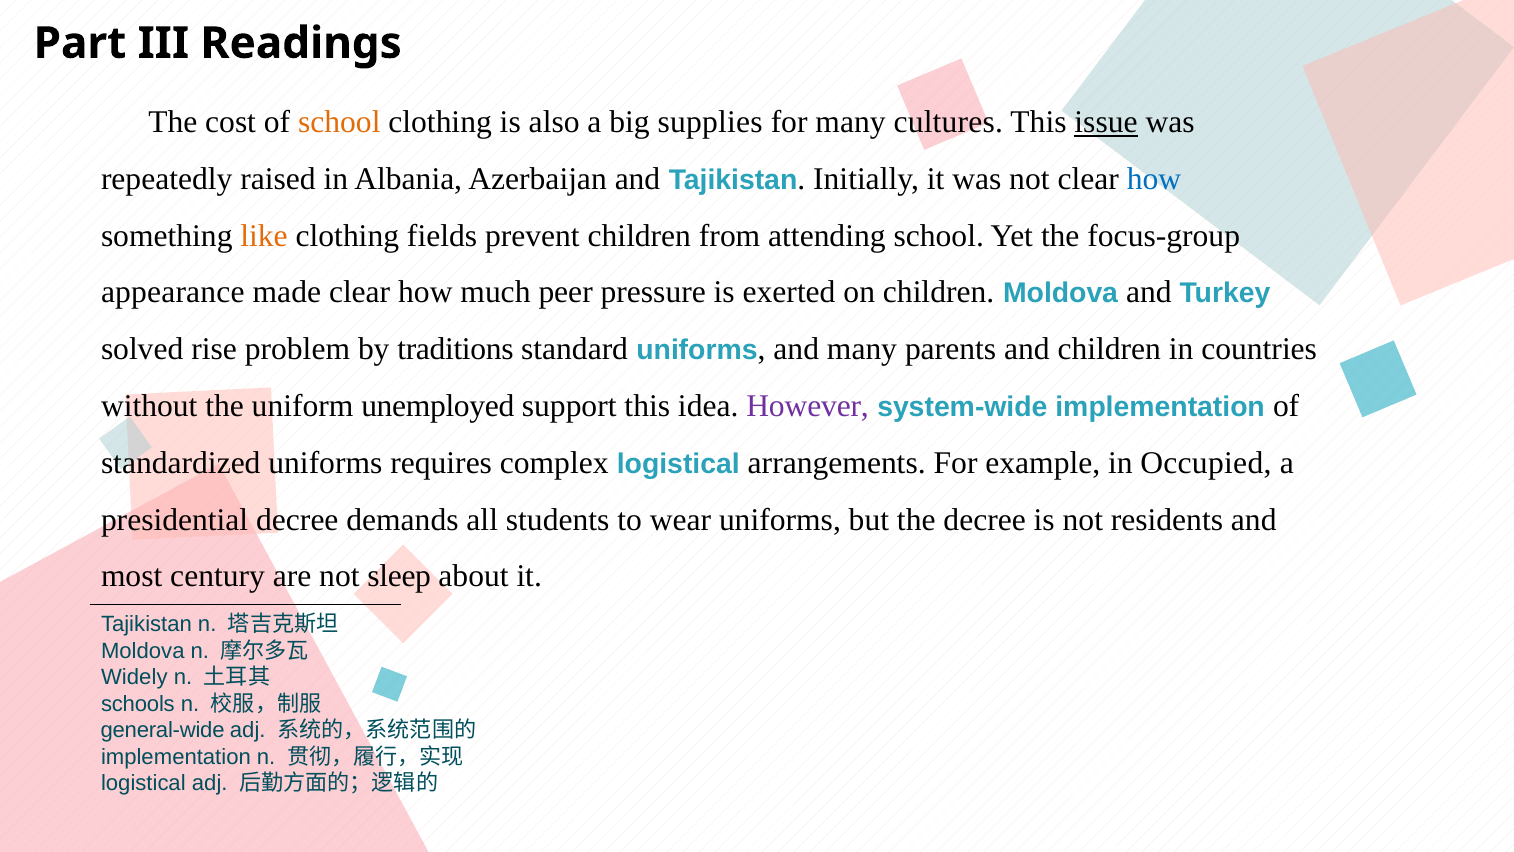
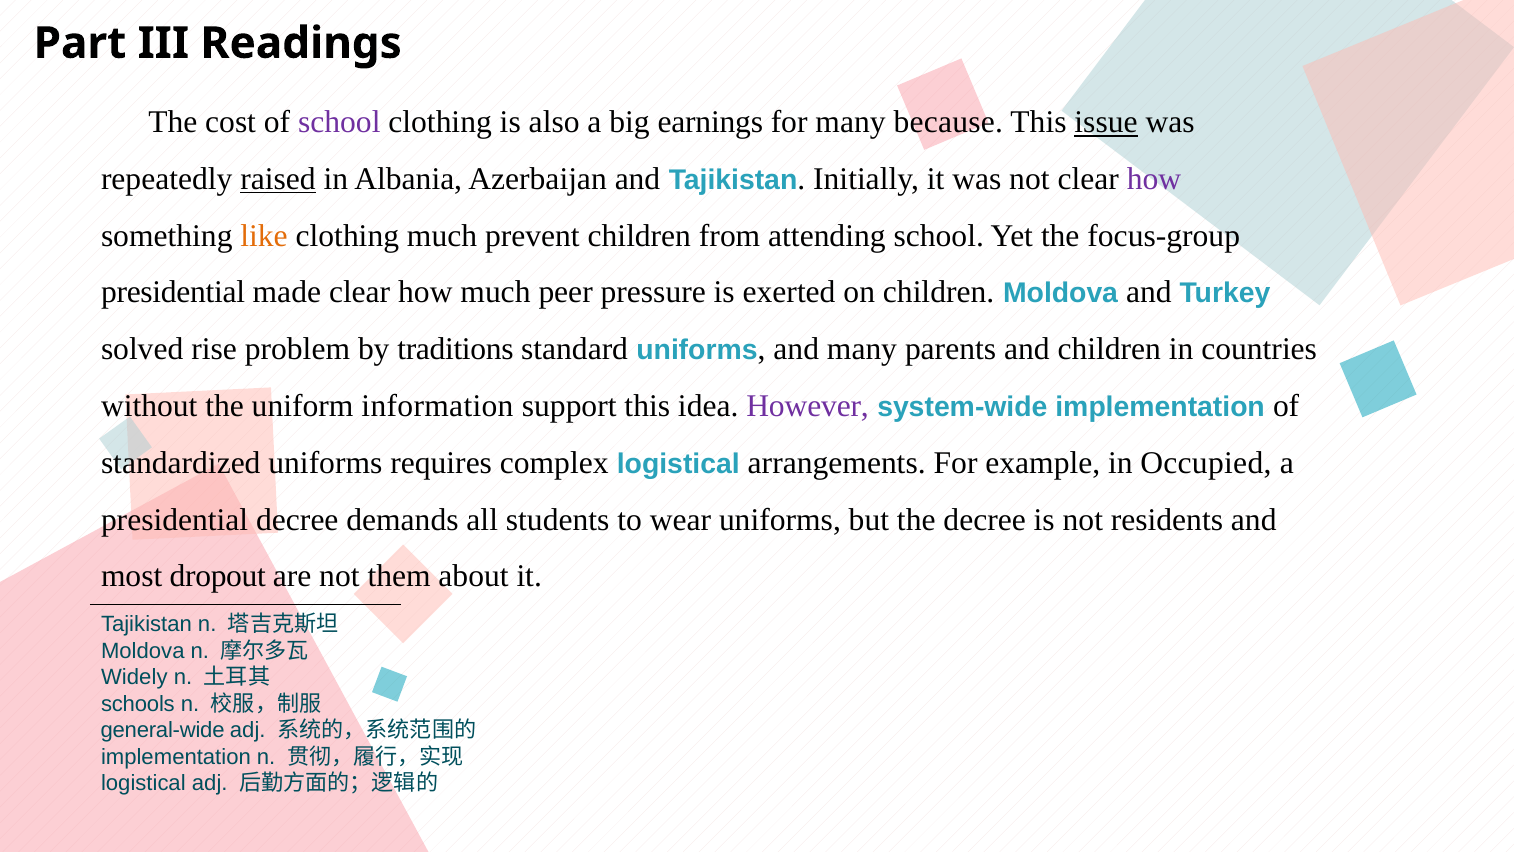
school at (339, 122) colour: orange -> purple
supplies: supplies -> earnings
cultures: cultures -> because
raised underline: none -> present
how at (1154, 179) colour: blue -> purple
clothing fields: fields -> much
appearance at (173, 292): appearance -> presidential
unemployed: unemployed -> information
century: century -> dropout
sleep: sleep -> them
